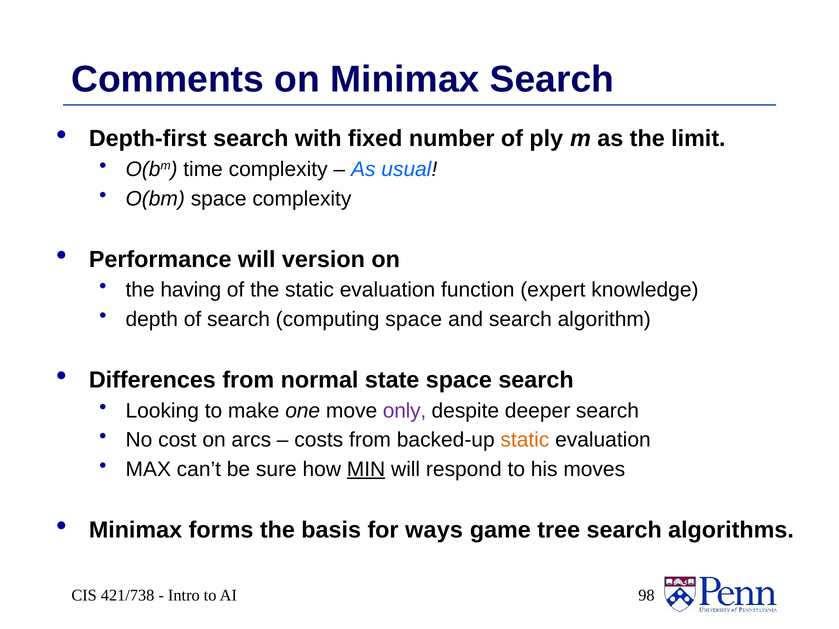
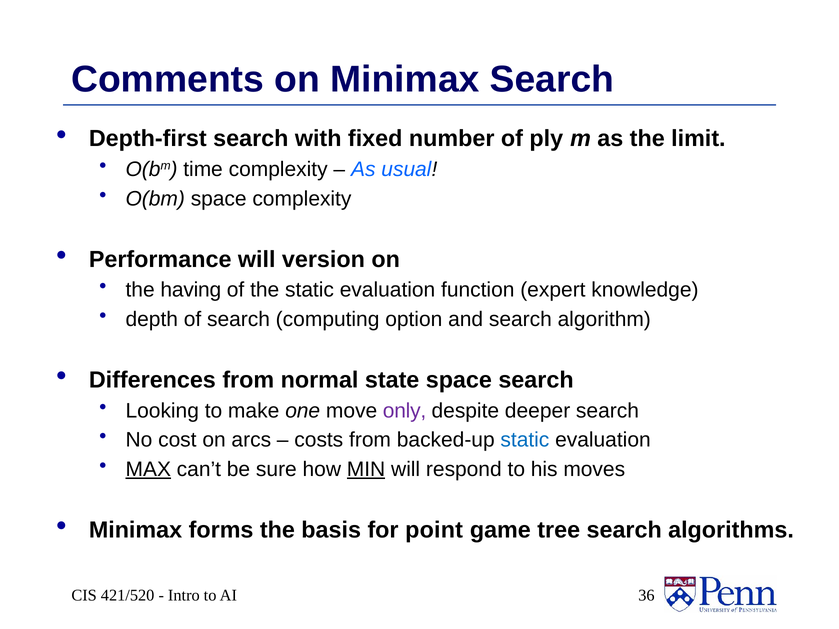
computing space: space -> option
static at (525, 440) colour: orange -> blue
MAX underline: none -> present
ways: ways -> point
421/738: 421/738 -> 421/520
98: 98 -> 36
